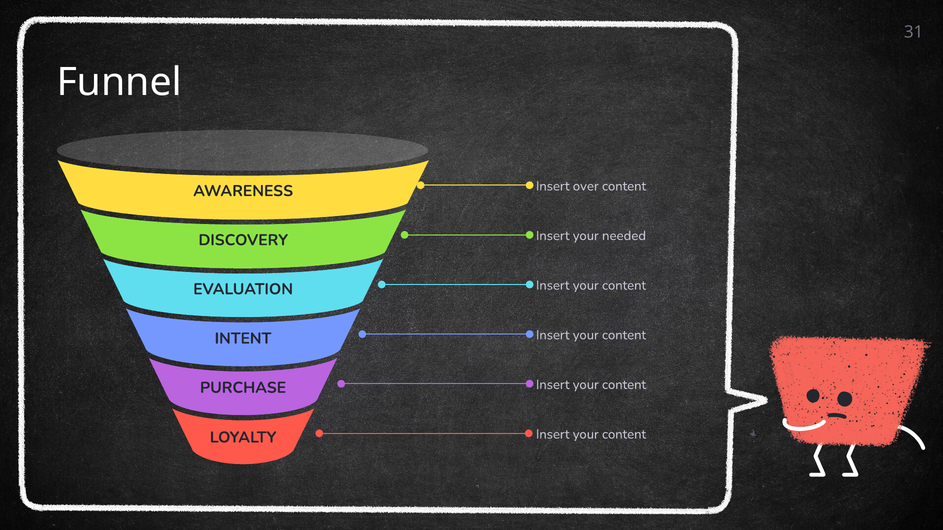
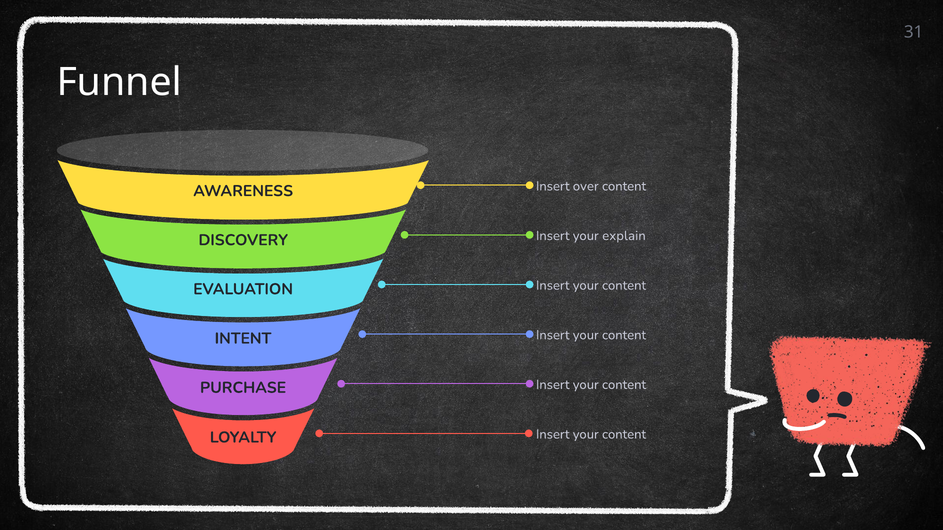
needed: needed -> explain
